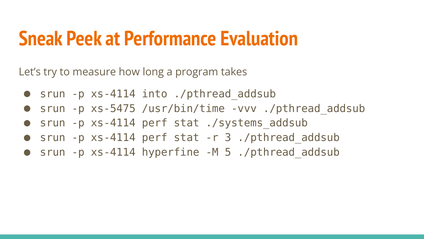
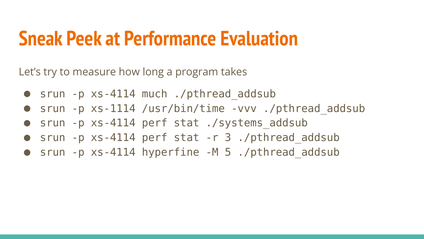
into: into -> much
xs-5475: xs-5475 -> xs-1114
